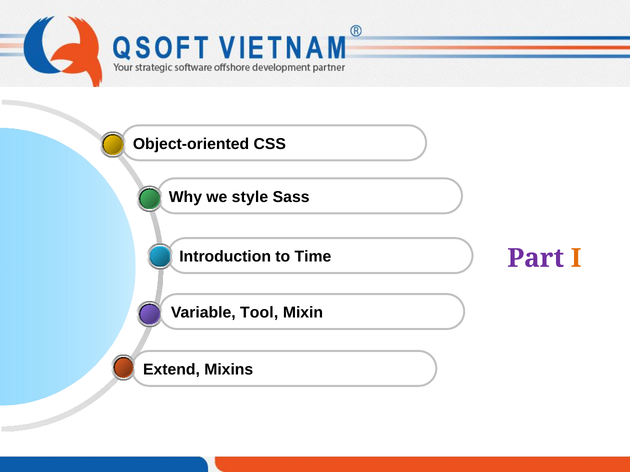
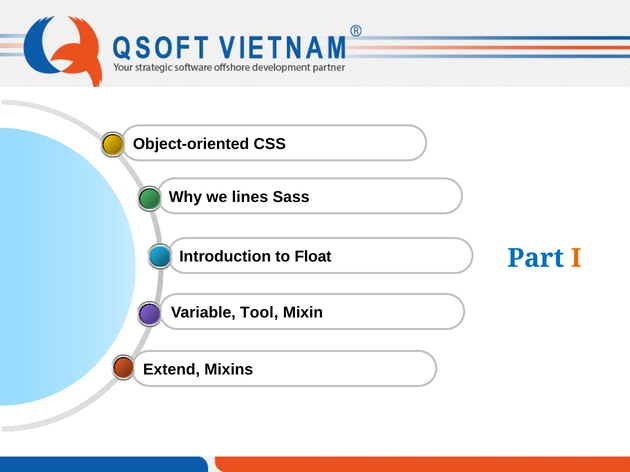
style: style -> lines
Time: Time -> Float
Part colour: purple -> blue
